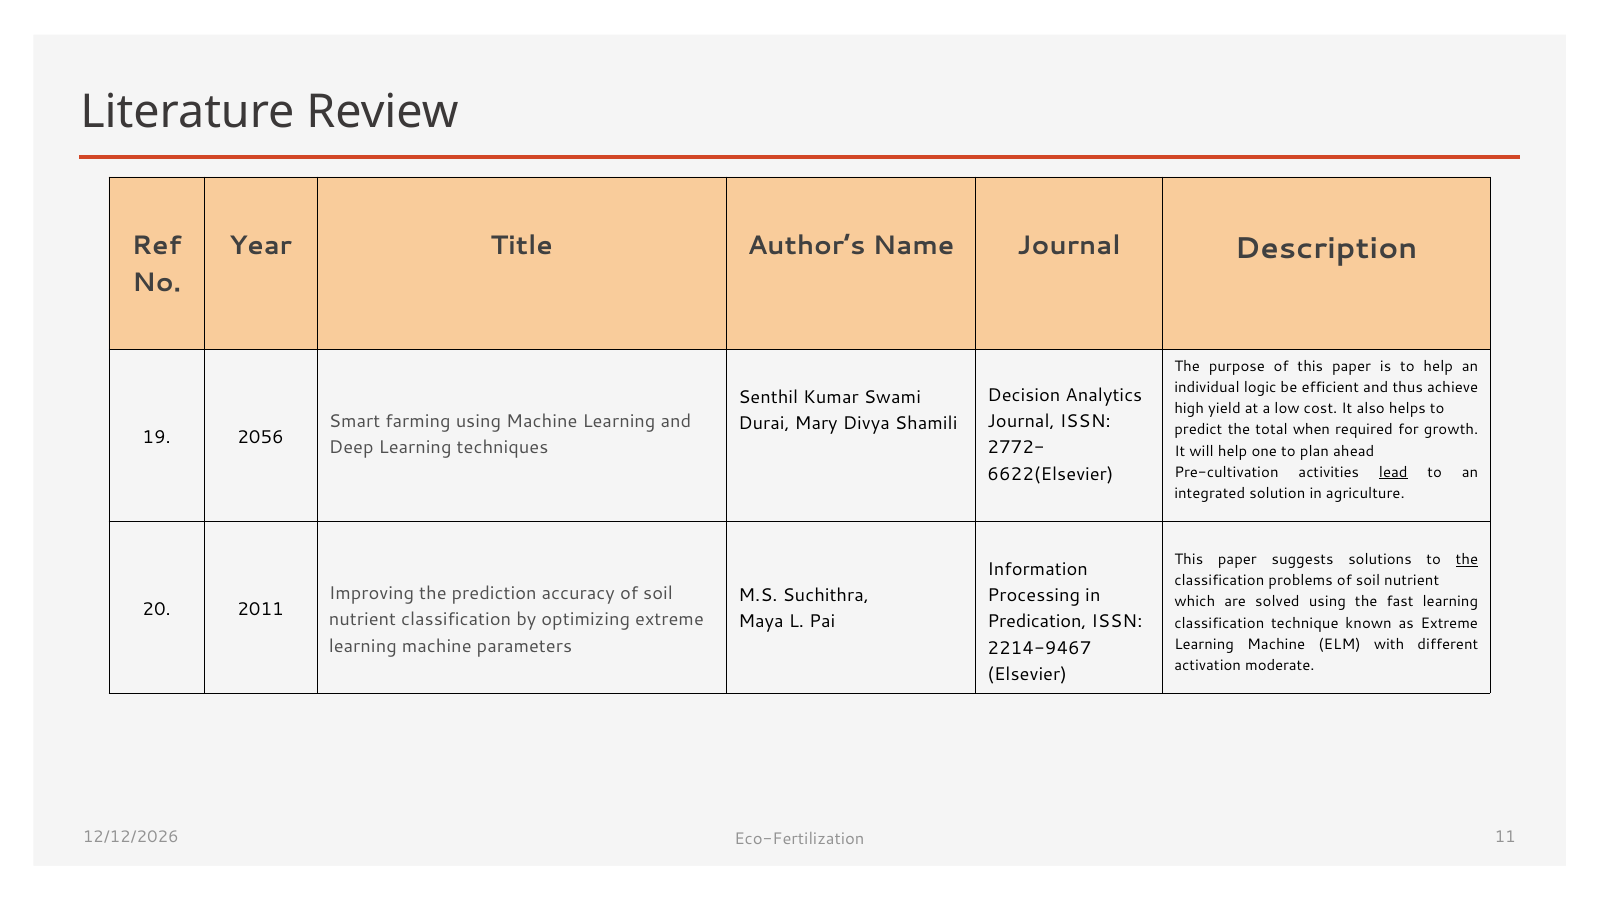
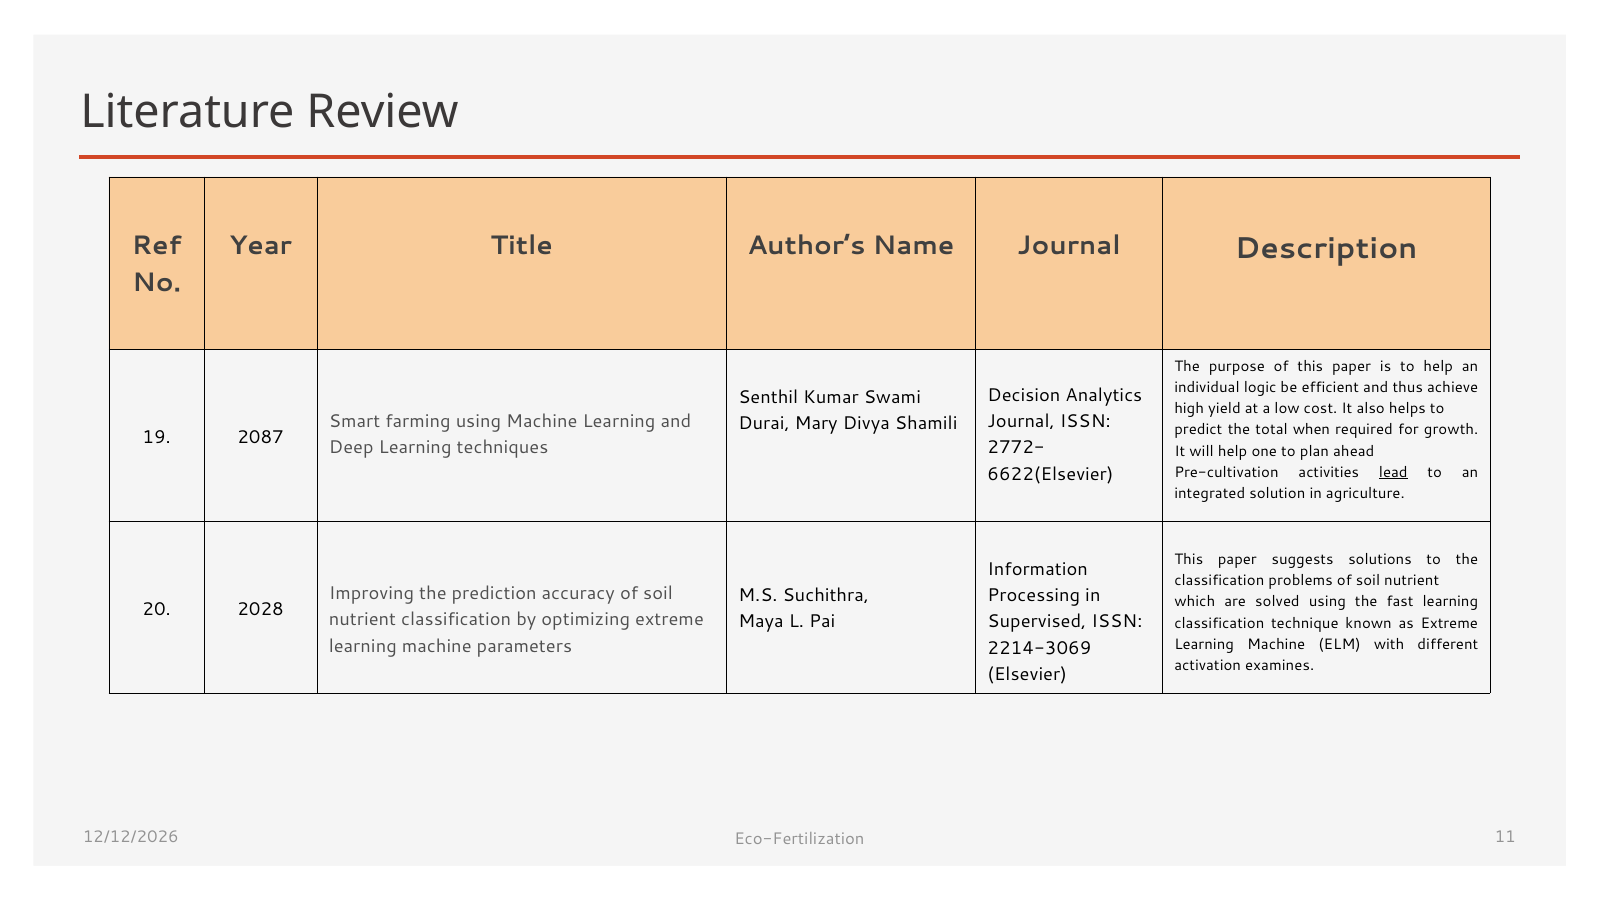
2056: 2056 -> 2087
the at (1467, 559) underline: present -> none
2011: 2011 -> 2028
Predication: Predication -> Supervised
2214-9467: 2214-9467 -> 2214-3069
moderate: moderate -> examines
